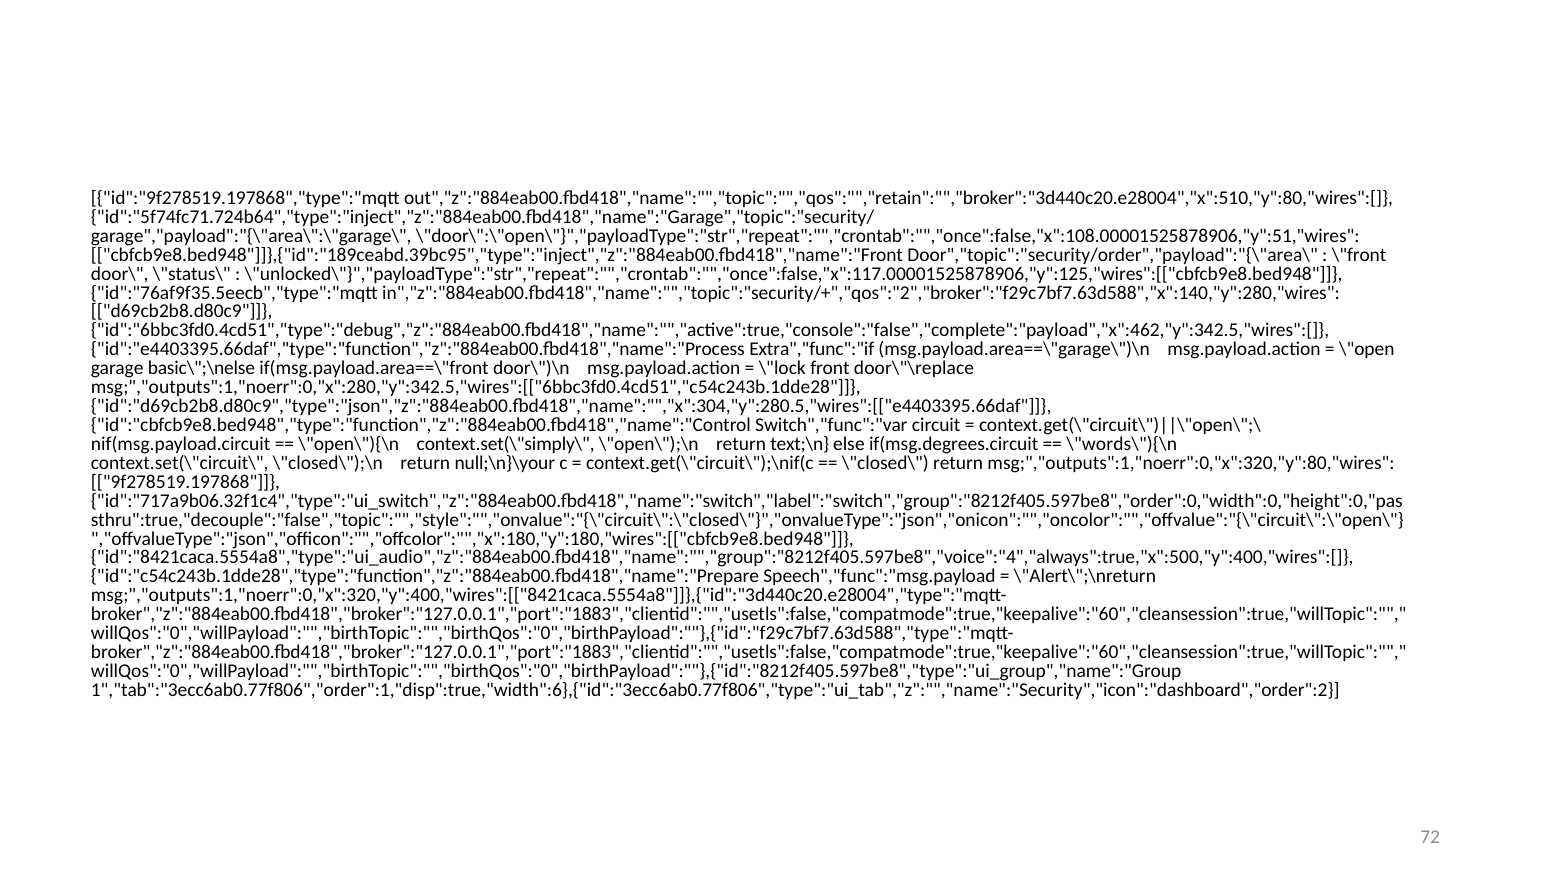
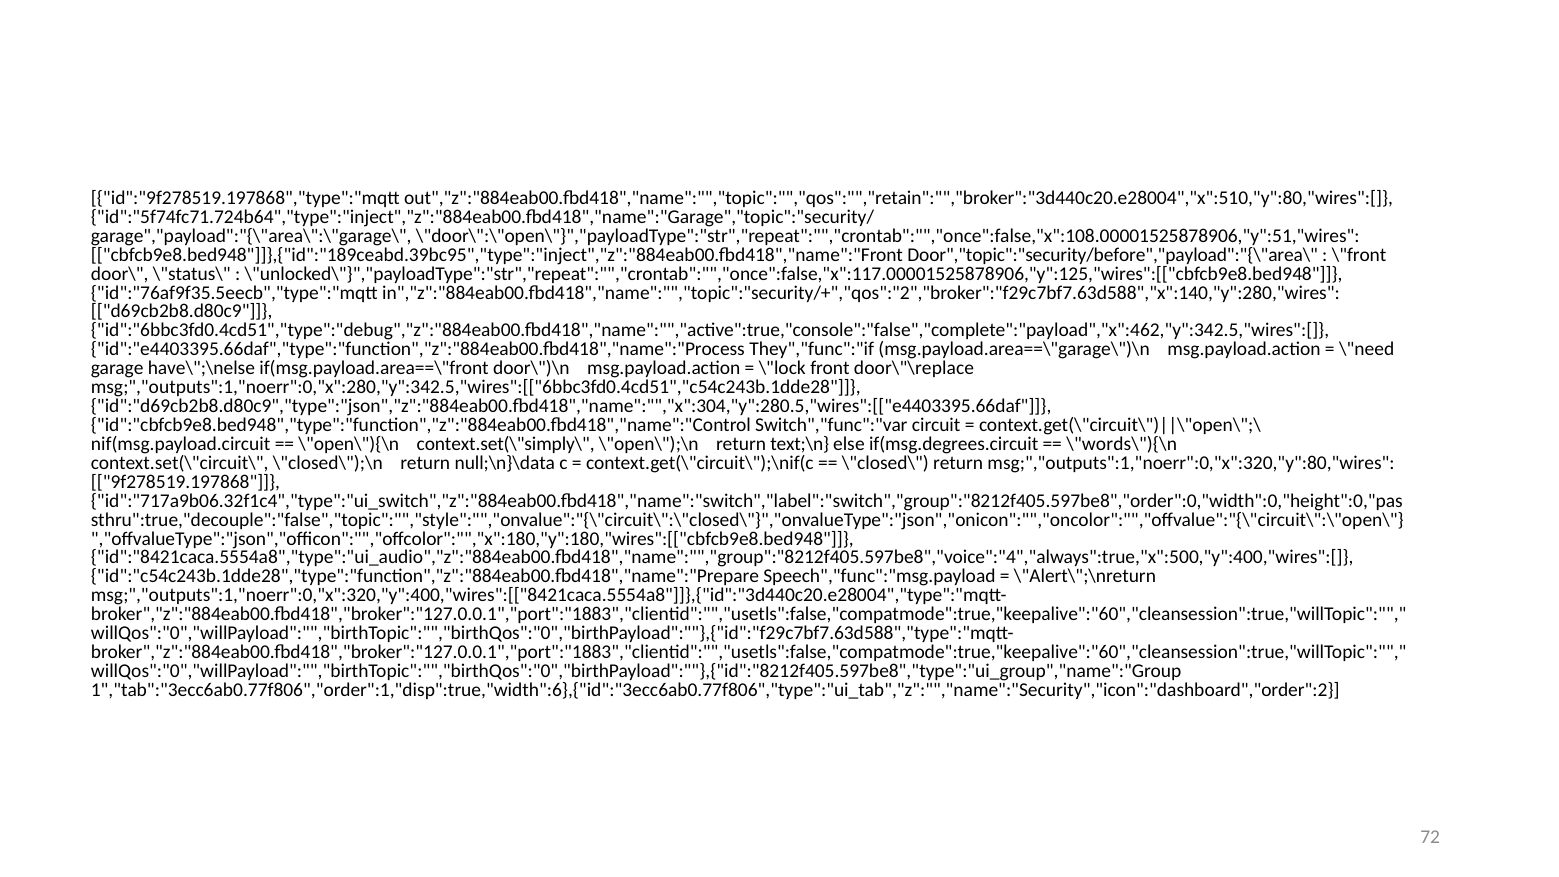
Door","topic":"security/order","payload":"{\"area\: Door","topic":"security/order","payload":"{\"area\ -> Door","topic":"security/before","payload":"{\"area\
Extra","func":"if: Extra","func":"if -> They","func":"if
\"open: \"open -> \"need
basic\";\nelse: basic\";\nelse -> have\";\nelse
null;\n}\your: null;\n}\your -> null;\n}\data
